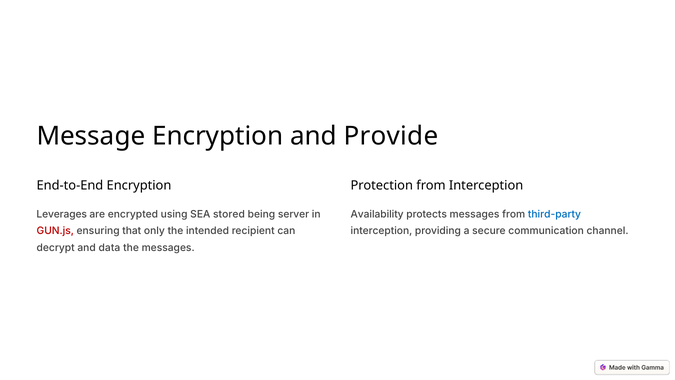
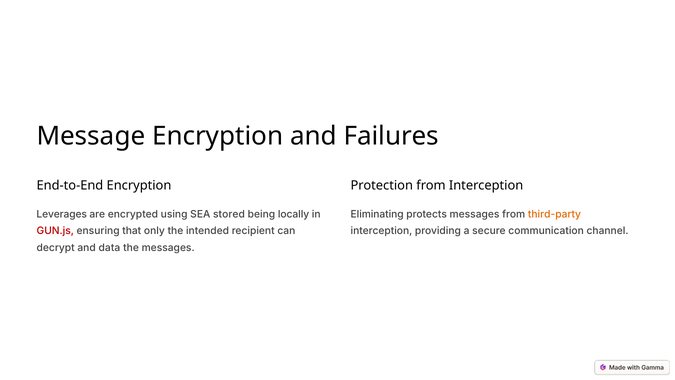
Provide: Provide -> Failures
server: server -> locally
Availability: Availability -> Eliminating
third-party colour: blue -> orange
